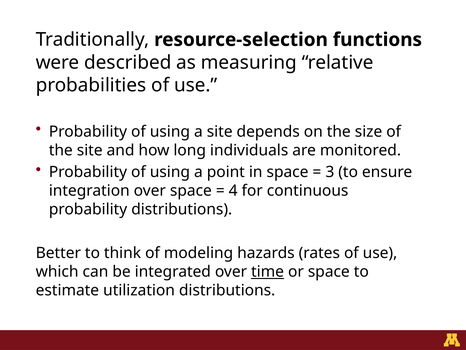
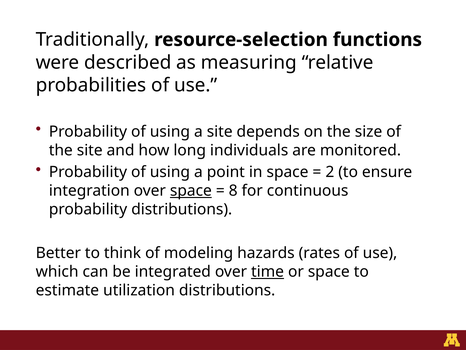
3: 3 -> 2
space at (191, 191) underline: none -> present
4: 4 -> 8
